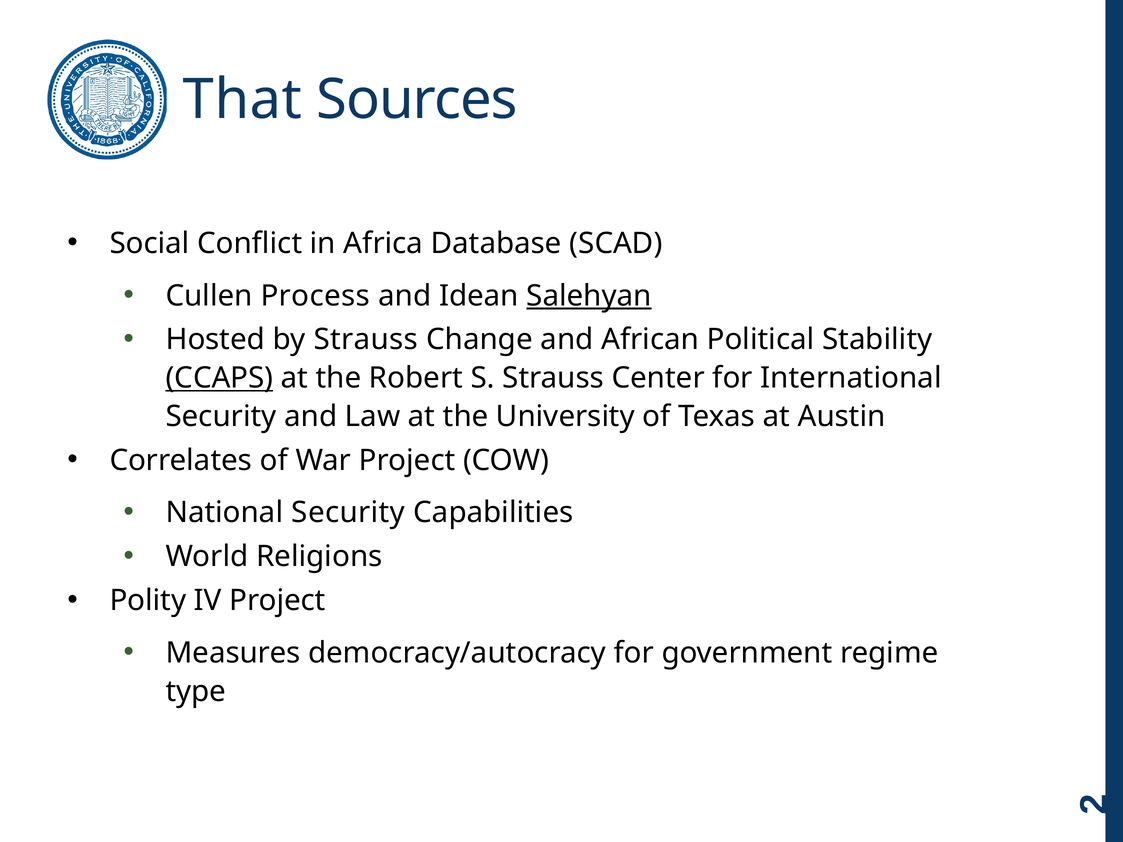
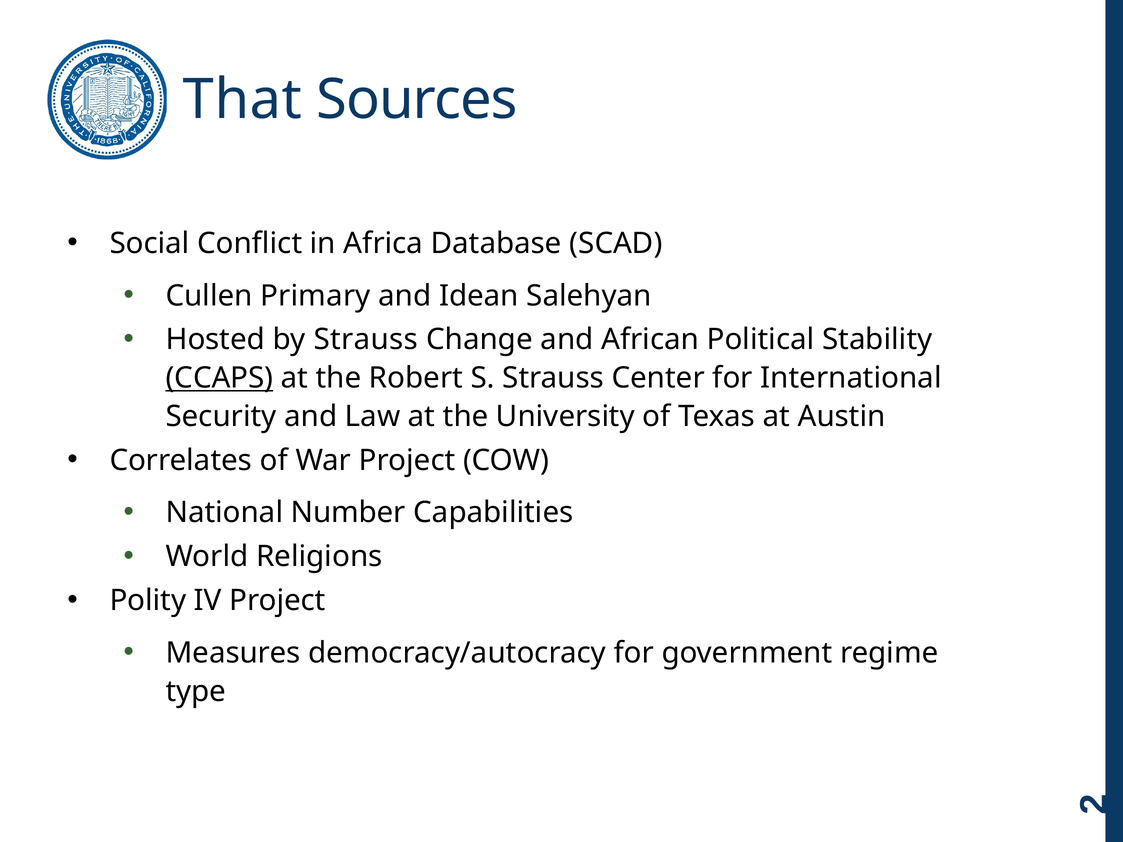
Process: Process -> Primary
Salehyan underline: present -> none
National Security: Security -> Number
